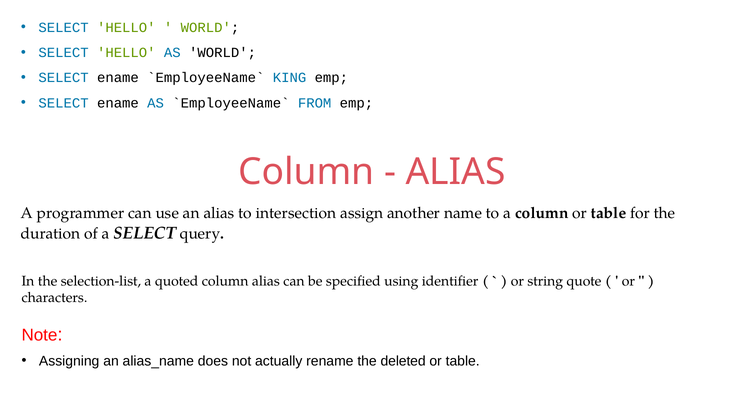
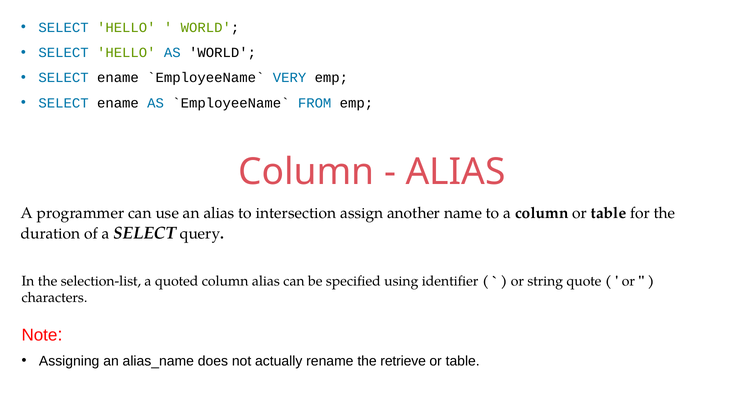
KING: KING -> VERY
deleted: deleted -> retrieve
